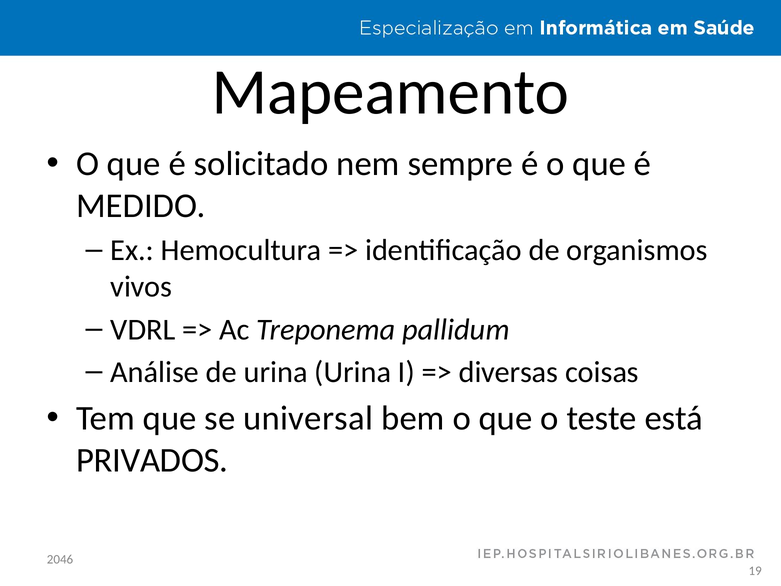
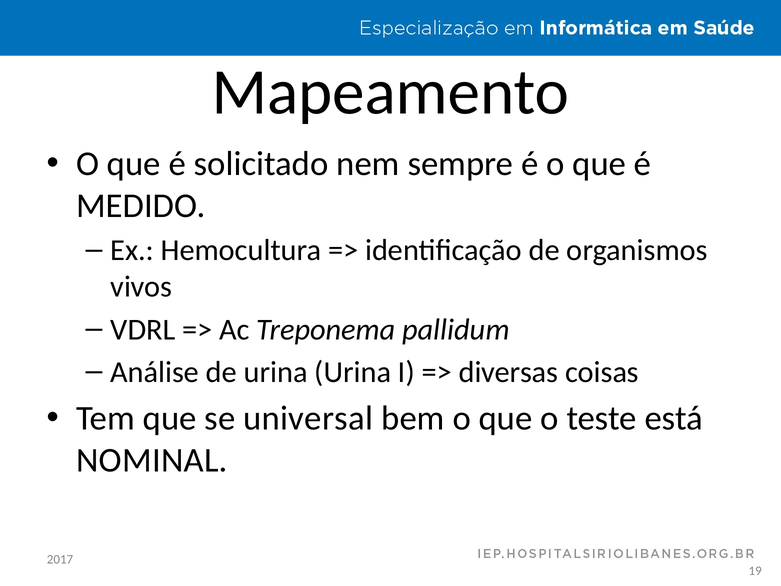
PRIVADOS: PRIVADOS -> NOMINAL
2046: 2046 -> 2017
